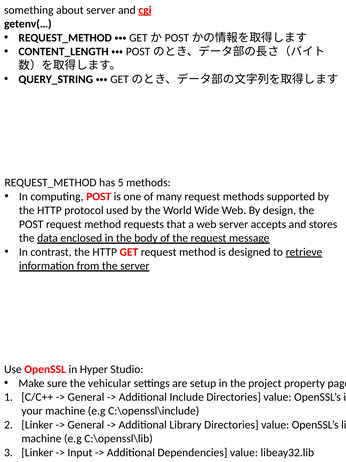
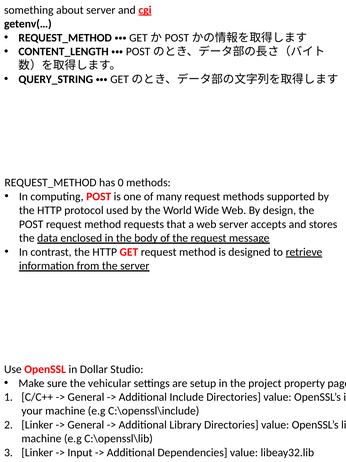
5: 5 -> 0
Hyper: Hyper -> Dollar
